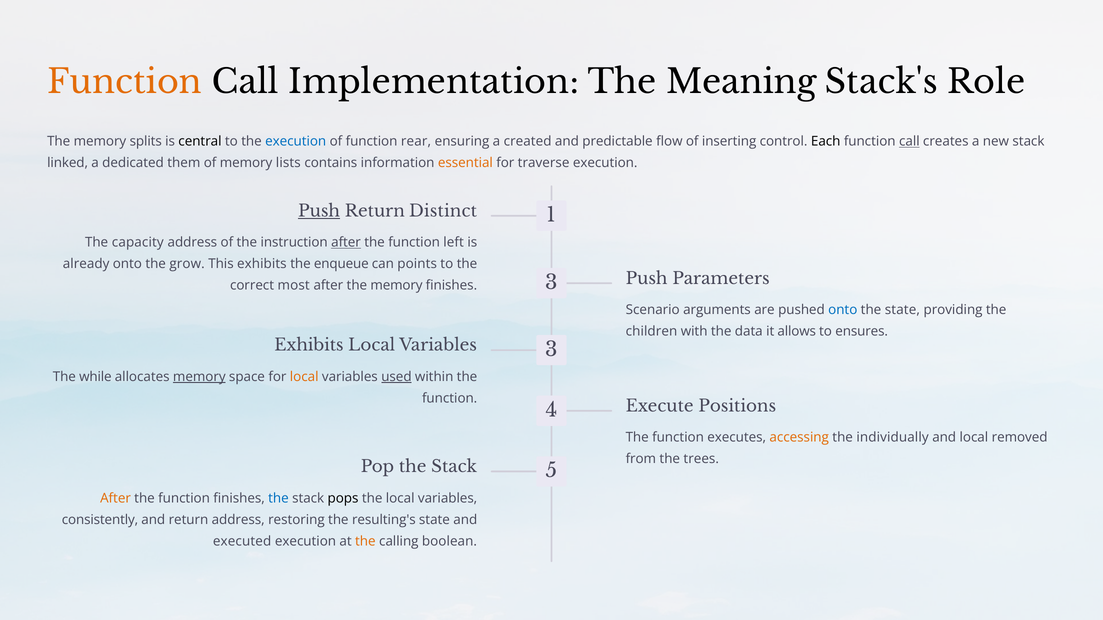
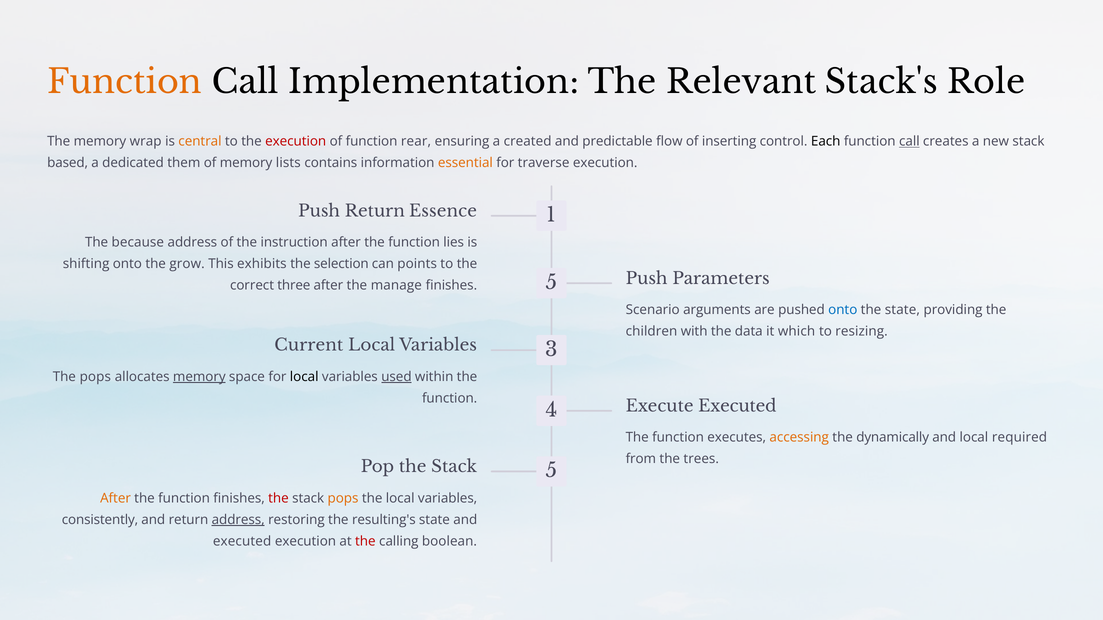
Meaning: Meaning -> Relevant
splits: splits -> wrap
central colour: black -> orange
execution at (296, 142) colour: blue -> red
linked: linked -> based
Push at (319, 211) underline: present -> none
Distinct: Distinct -> Essence
capacity: capacity -> because
after at (346, 243) underline: present -> none
left: left -> lies
already: already -> shifting
enqueue: enqueue -> selection
most: most -> three
after the memory: memory -> manage
finishes 3: 3 -> 5
allows: allows -> which
ensures: ensures -> resizing
Exhibits at (309, 346): Exhibits -> Current
The while: while -> pops
local at (304, 377) colour: orange -> black
Execute Positions: Positions -> Executed
individually: individually -> dynamically
removed: removed -> required
the at (278, 499) colour: blue -> red
pops at (343, 499) colour: black -> orange
address at (238, 520) underline: none -> present
the at (365, 542) colour: orange -> red
